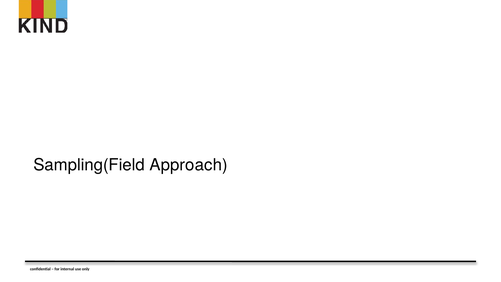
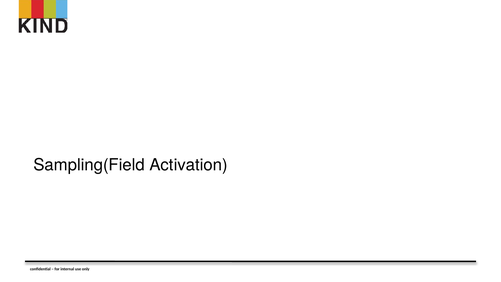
Approach: Approach -> Activation
